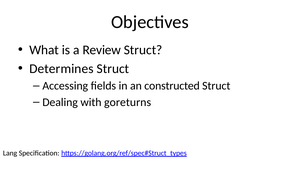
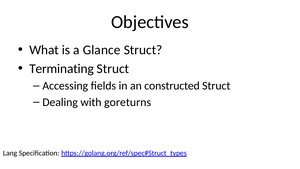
Review: Review -> Glance
Determines: Determines -> Terminating
